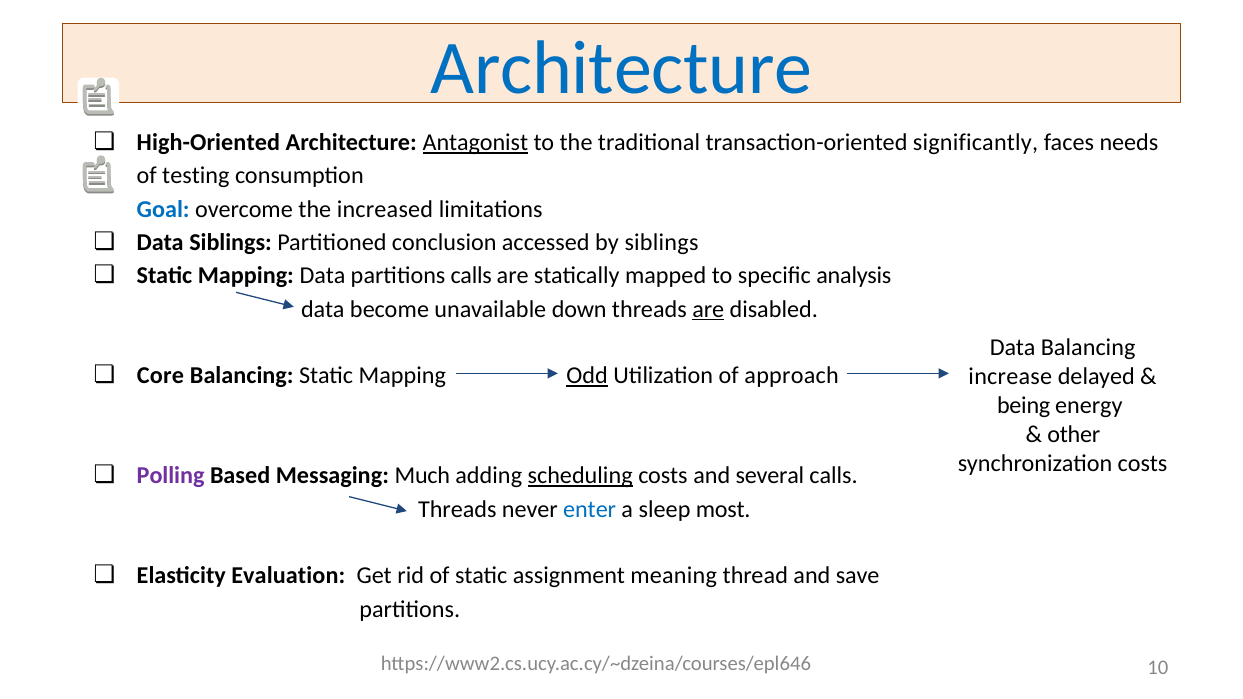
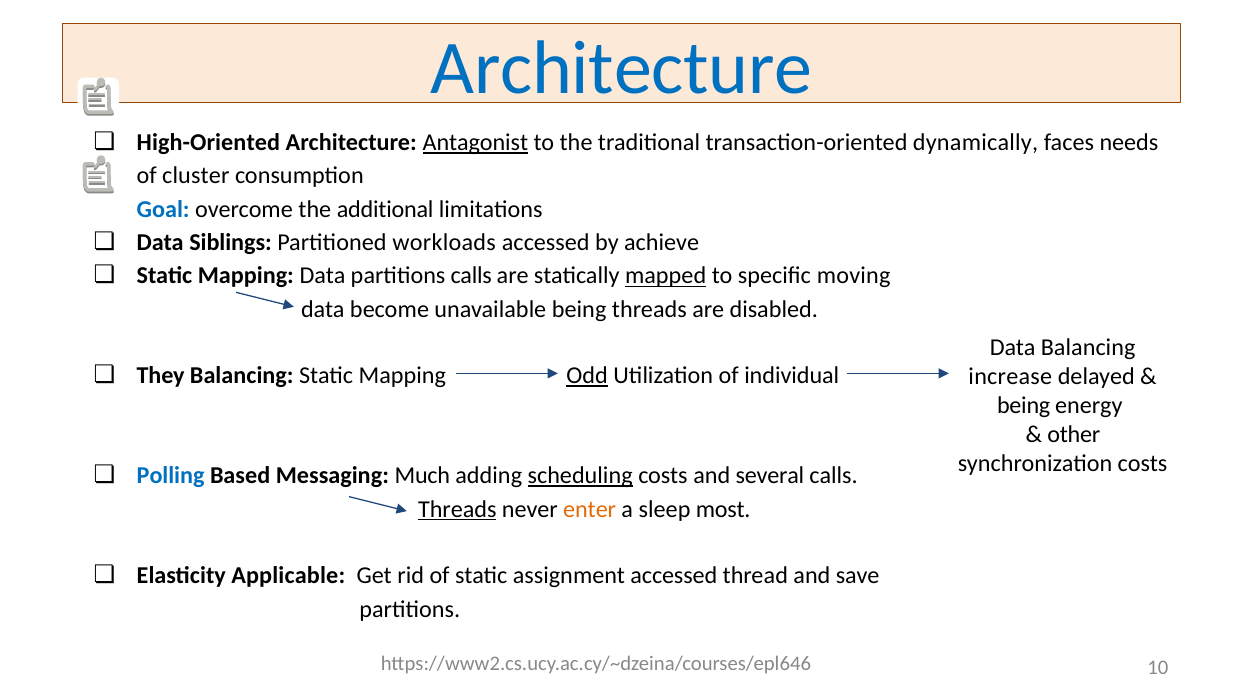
significantly: significantly -> dynamically
testing: testing -> cluster
increased: increased -> additional
conclusion: conclusion -> workloads
by siblings: siblings -> achieve
mapped underline: none -> present
analysis: analysis -> moving
unavailable down: down -> being
are at (708, 309) underline: present -> none
Core: Core -> They
approach: approach -> individual
Polling colour: purple -> blue
Threads at (457, 509) underline: none -> present
enter colour: blue -> orange
Evaluation: Evaluation -> Applicable
assignment meaning: meaning -> accessed
